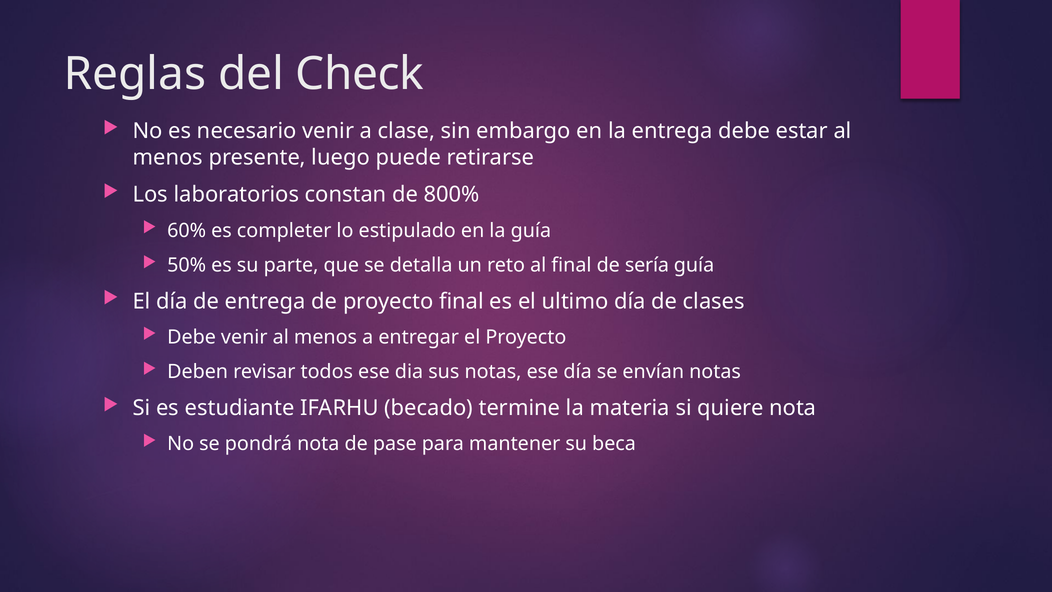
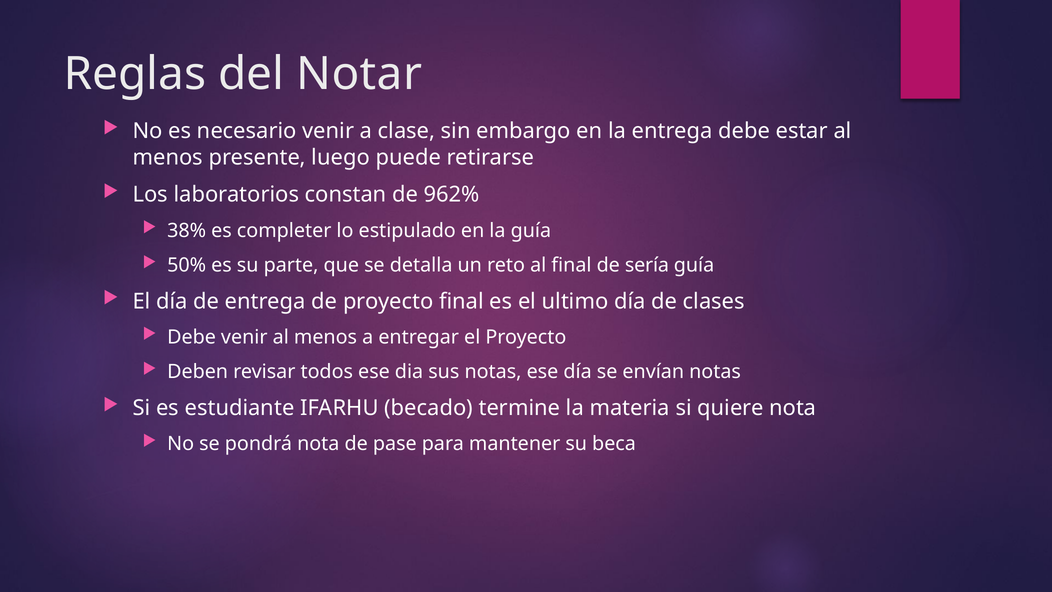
Check: Check -> Notar
800%: 800% -> 962%
60%: 60% -> 38%
